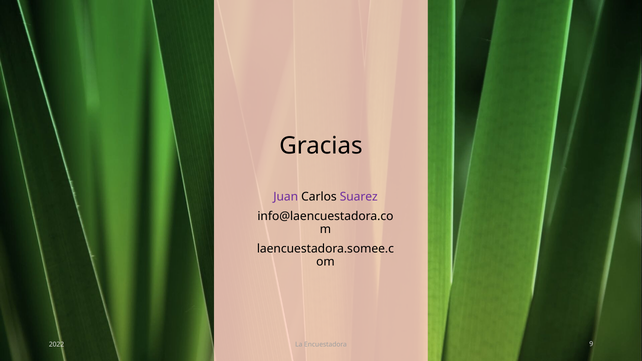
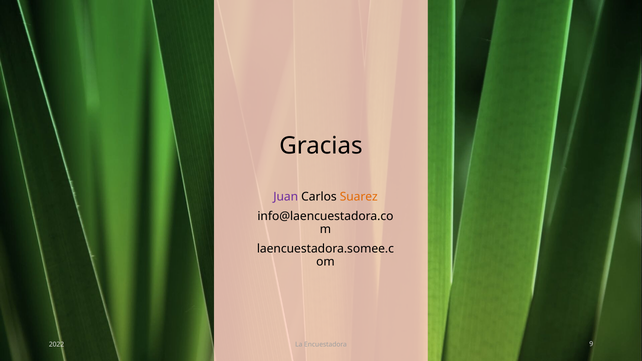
Suarez colour: purple -> orange
